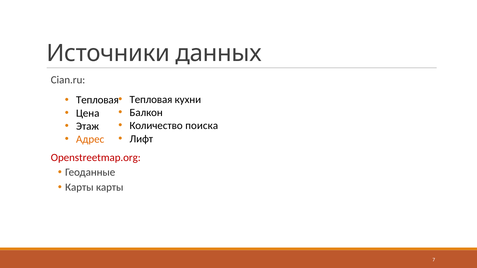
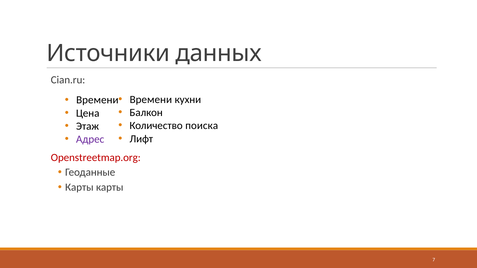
Тепловая at (151, 100): Тепловая -> Времени
Тепловая at (97, 100): Тепловая -> Времени
Адрес colour: orange -> purple
